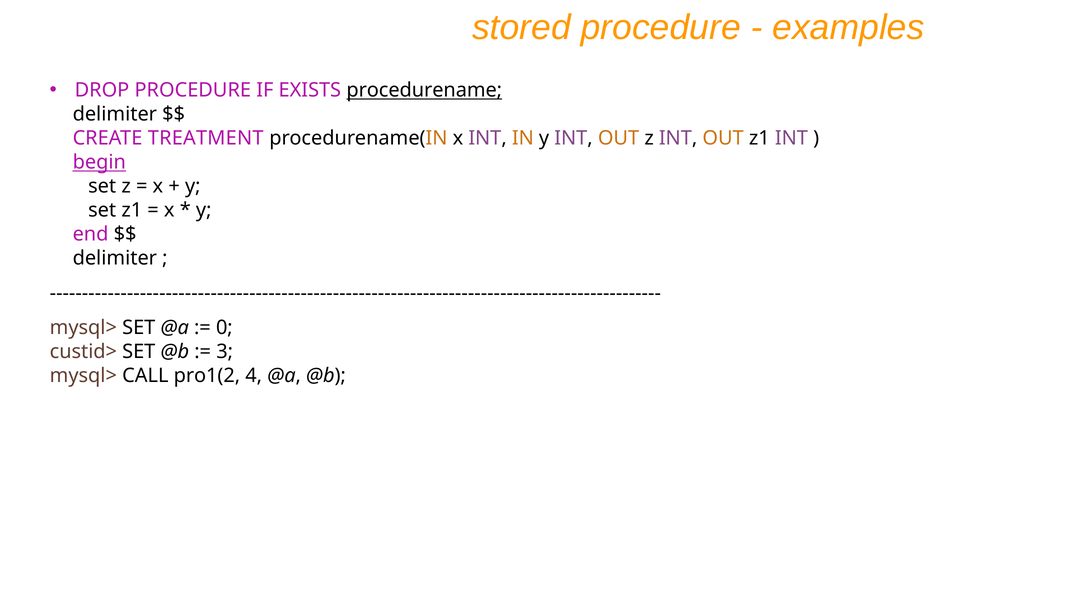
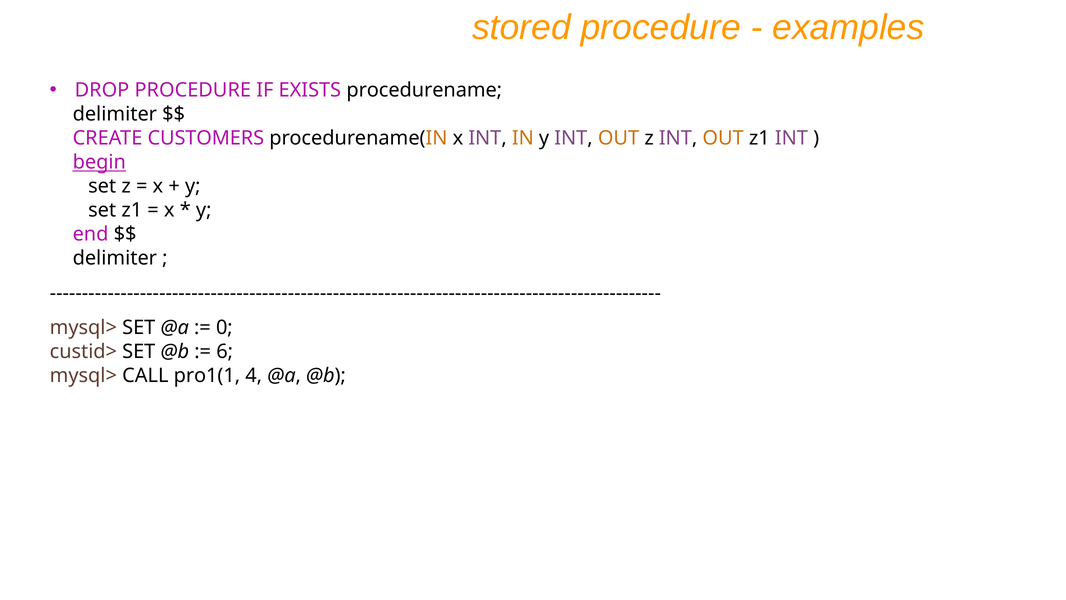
procedurename underline: present -> none
TREATMENT: TREATMENT -> CUSTOMERS
3: 3 -> 6
pro1(2: pro1(2 -> pro1(1
